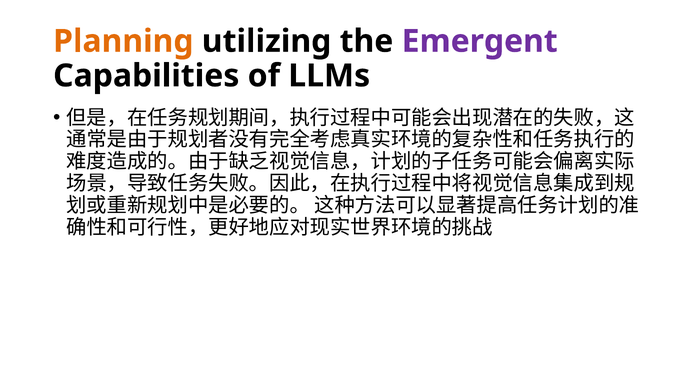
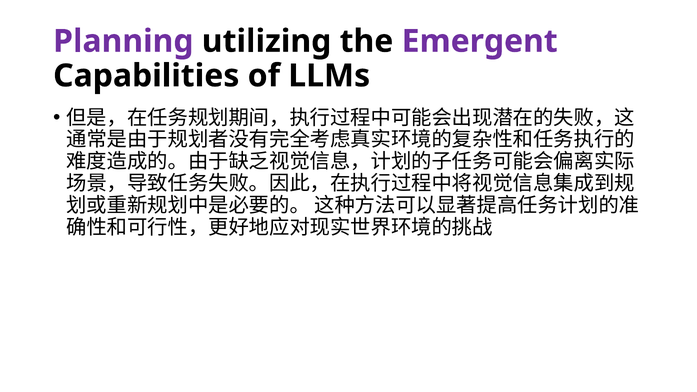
Planning colour: orange -> purple
